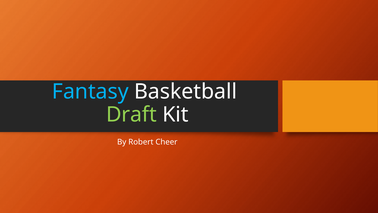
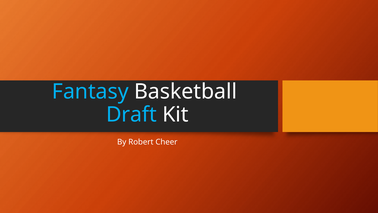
Draft colour: light green -> light blue
